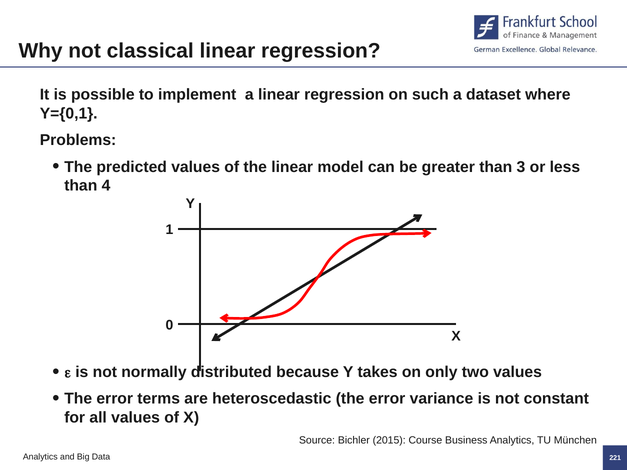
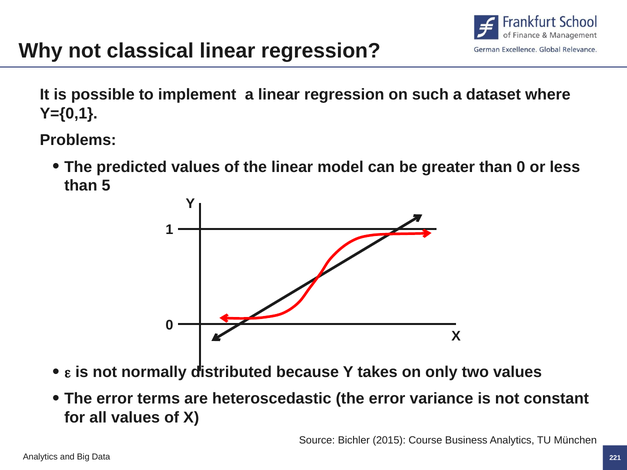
than 3: 3 -> 0
4: 4 -> 5
